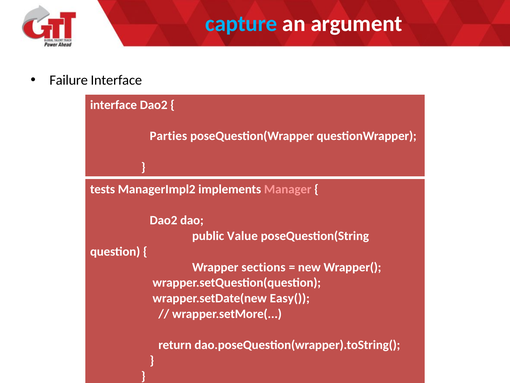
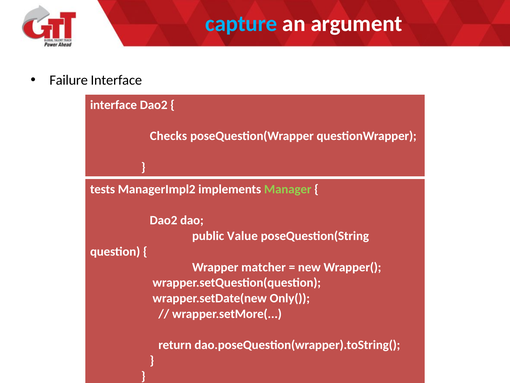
Parties: Parties -> Checks
Manager colour: pink -> light green
sections: sections -> matcher
Easy(: Easy( -> Only(
